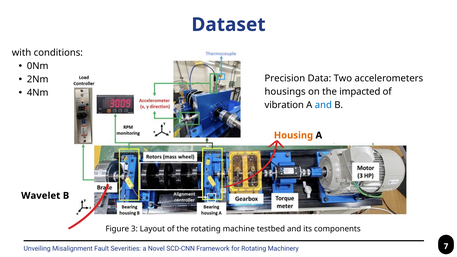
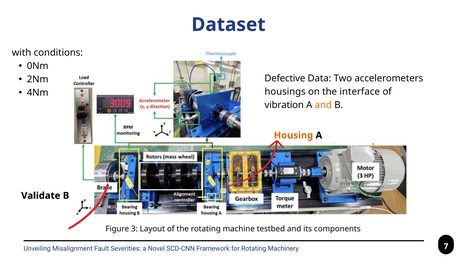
Precision: Precision -> Defective
impacted: impacted -> interface
and at (323, 105) colour: blue -> orange
Wavelet: Wavelet -> Validate
